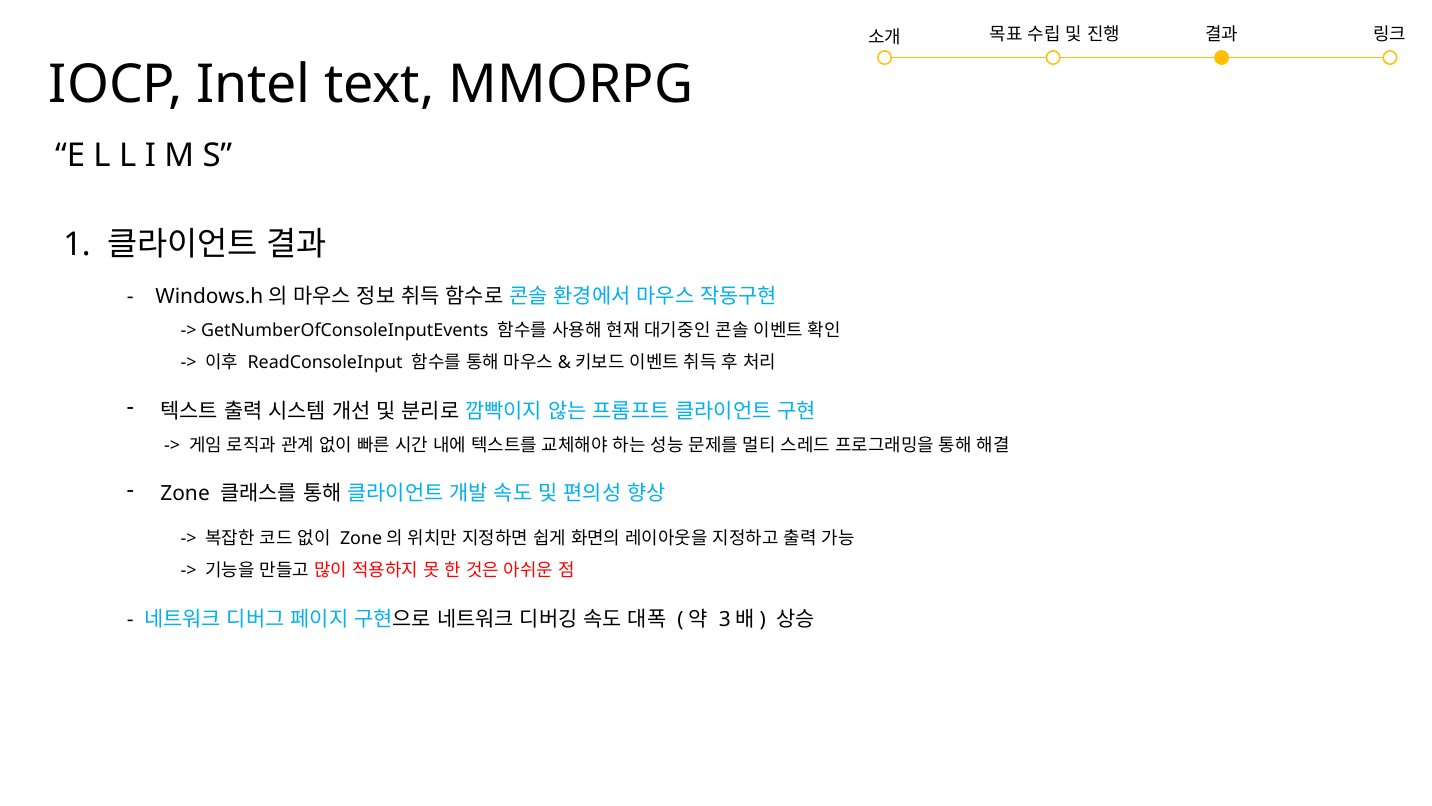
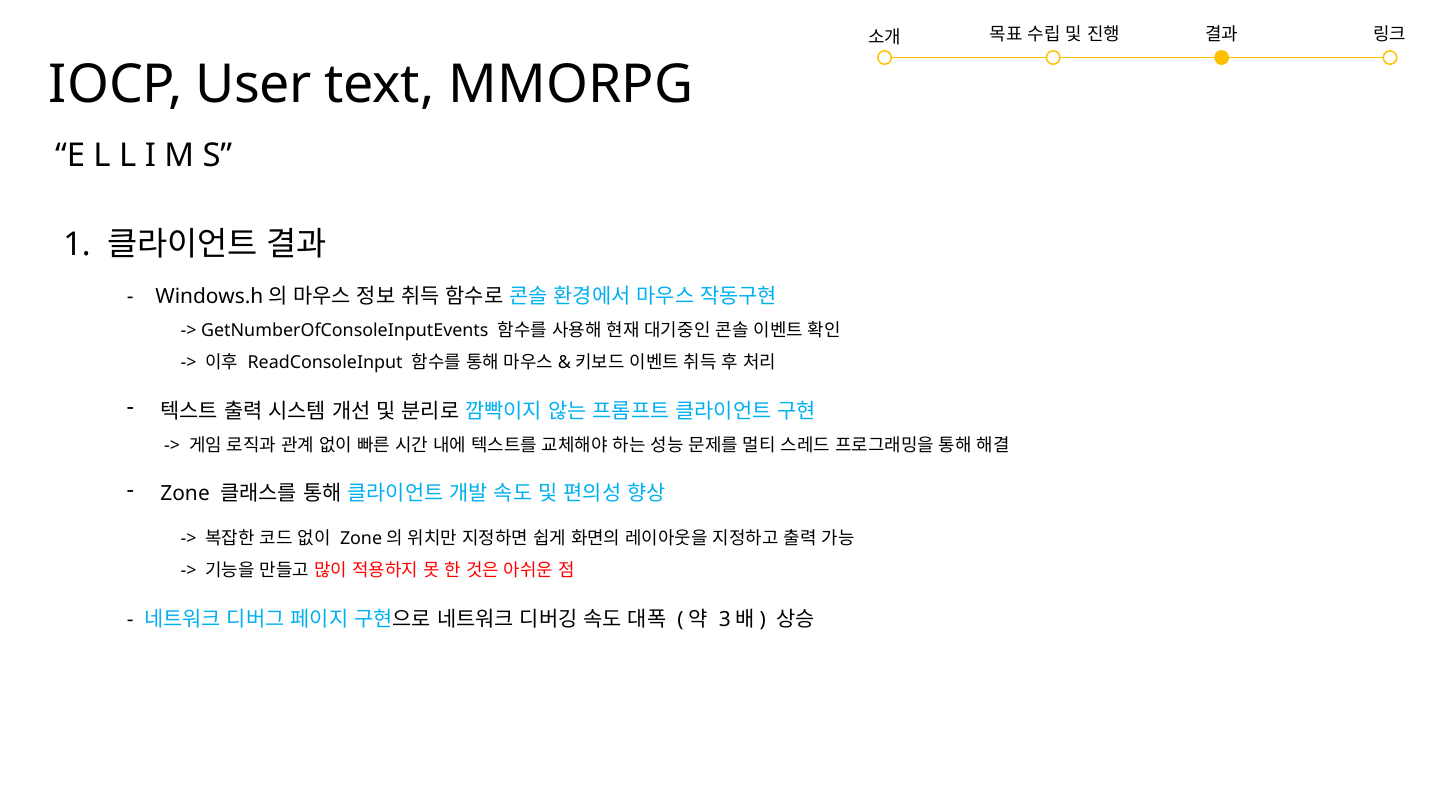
Intel: Intel -> User
